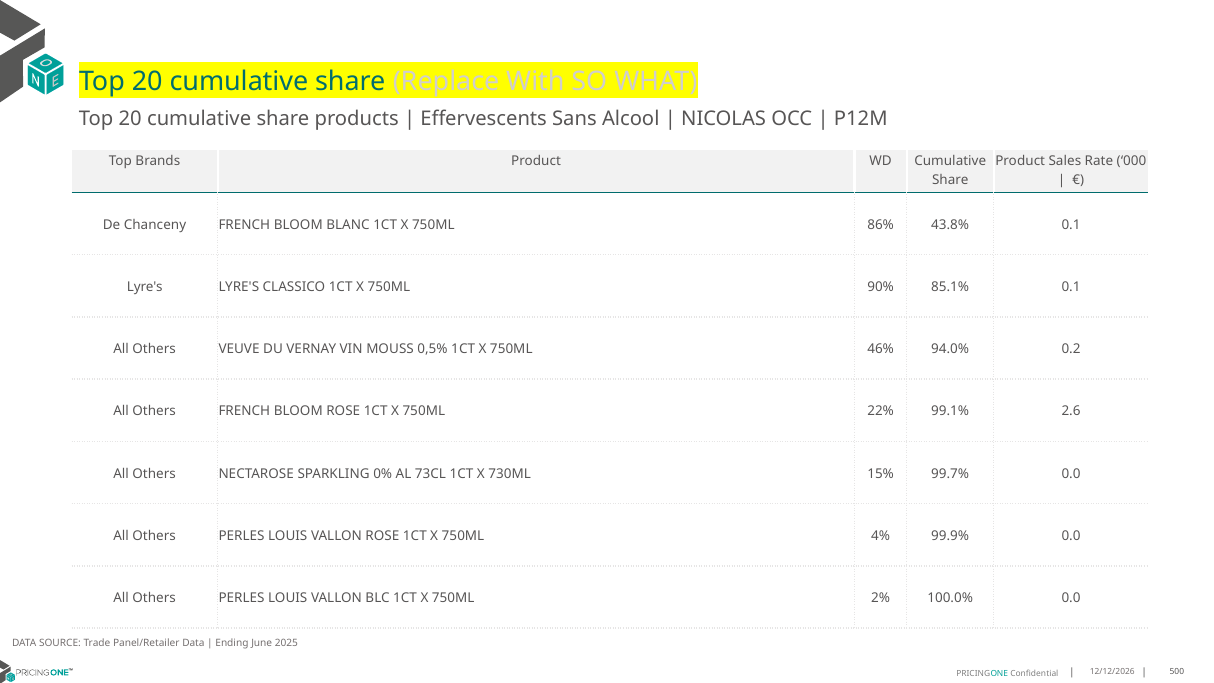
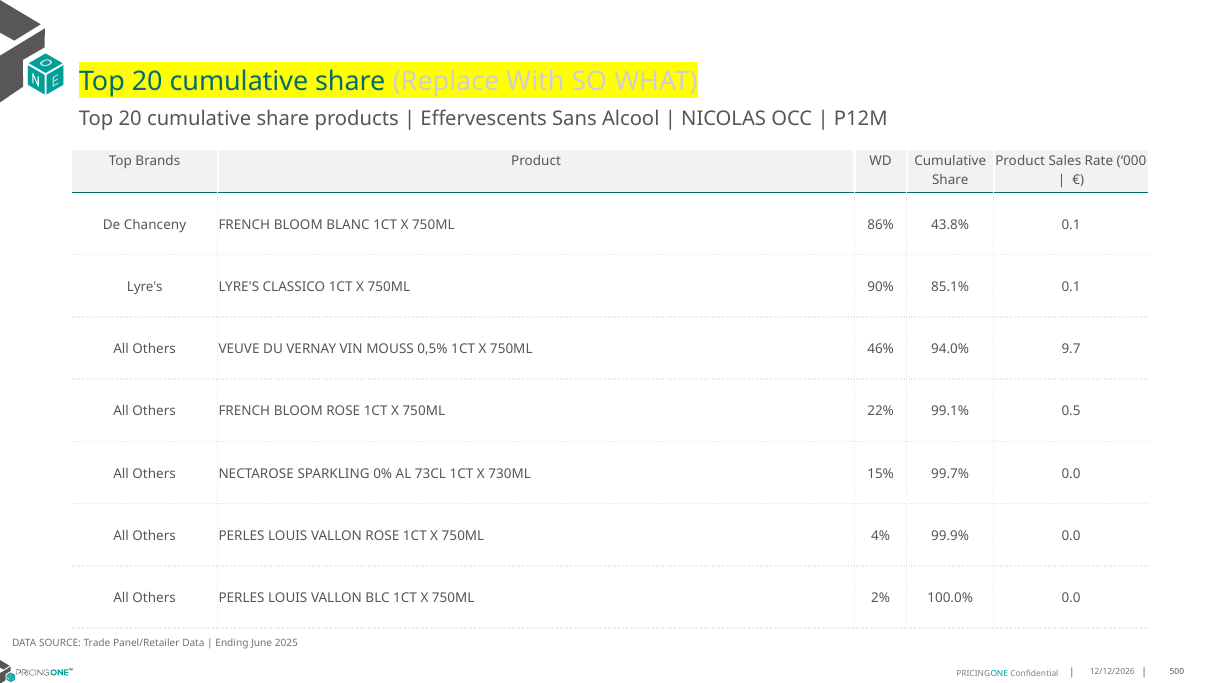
0.2: 0.2 -> 9.7
2.6: 2.6 -> 0.5
